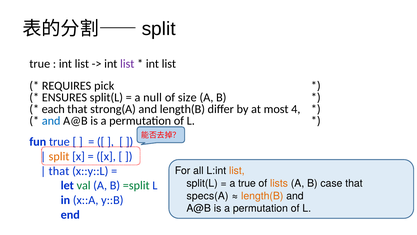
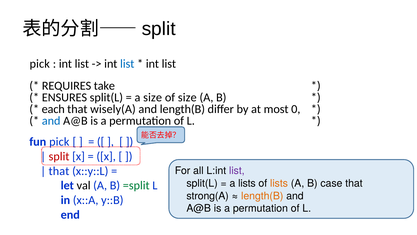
true at (40, 64): true -> pick
list at (127, 64) colour: purple -> blue
pick: pick -> take
a null: null -> size
strong(A: strong(A -> wisely(A
4: 4 -> 0
fun true: true -> pick
split at (59, 156) colour: orange -> red
list at (237, 171) colour: orange -> purple
a true: true -> lists
val colour: green -> black
specs(A: specs(A -> strong(A
